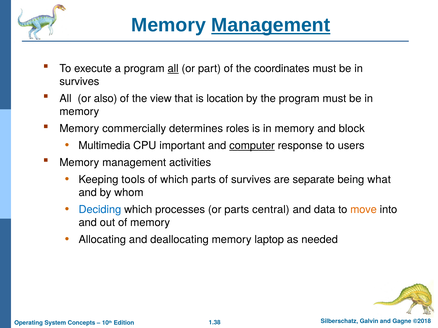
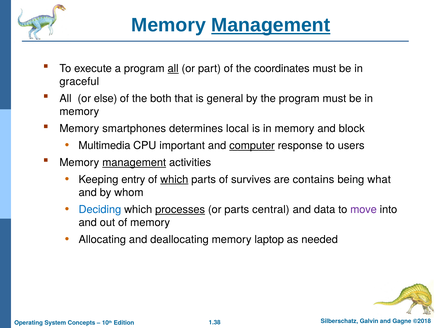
survives at (79, 82): survives -> graceful
also: also -> else
view: view -> both
location: location -> general
commercially: commercially -> smartphones
roles: roles -> local
management at (134, 163) underline: none -> present
tools: tools -> entry
which at (174, 180) underline: none -> present
separate: separate -> contains
processes underline: none -> present
move colour: orange -> purple
